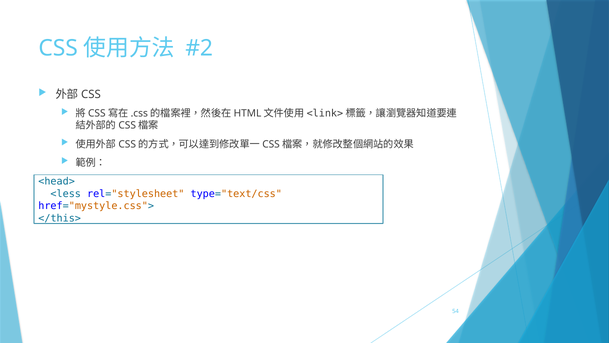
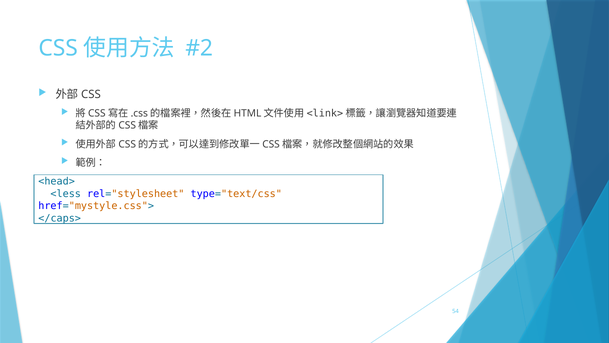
</this>: </this> -> </caps>
